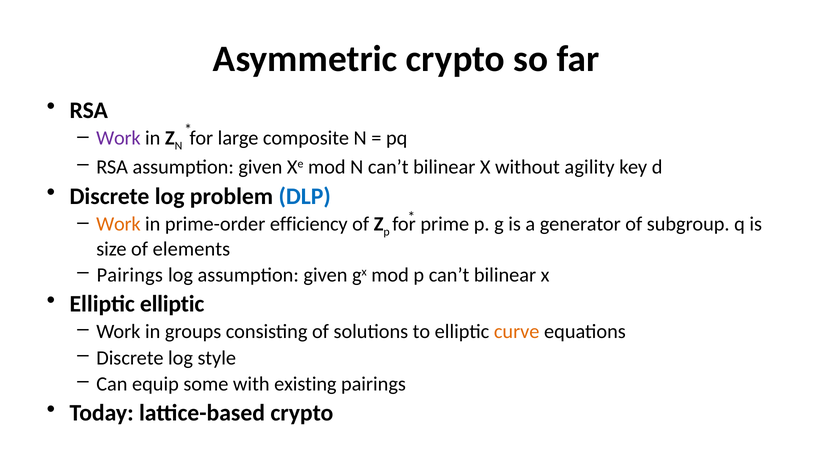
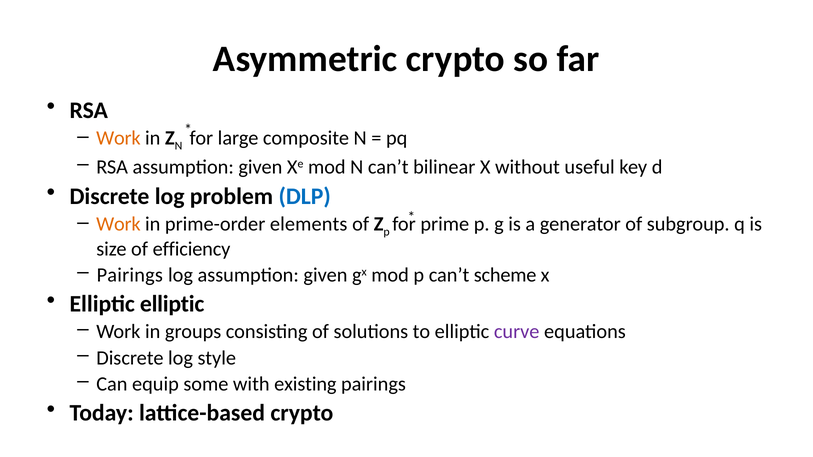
Work at (118, 138) colour: purple -> orange
agility: agility -> useful
efficiency: efficiency -> elements
elements: elements -> efficiency
p can’t bilinear: bilinear -> scheme
curve colour: orange -> purple
